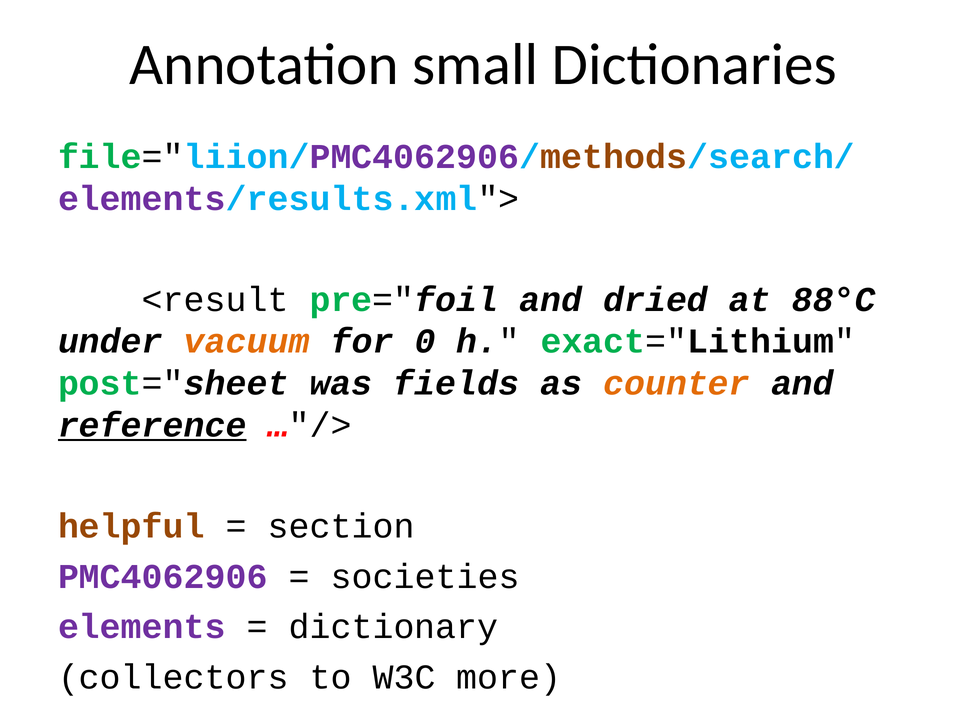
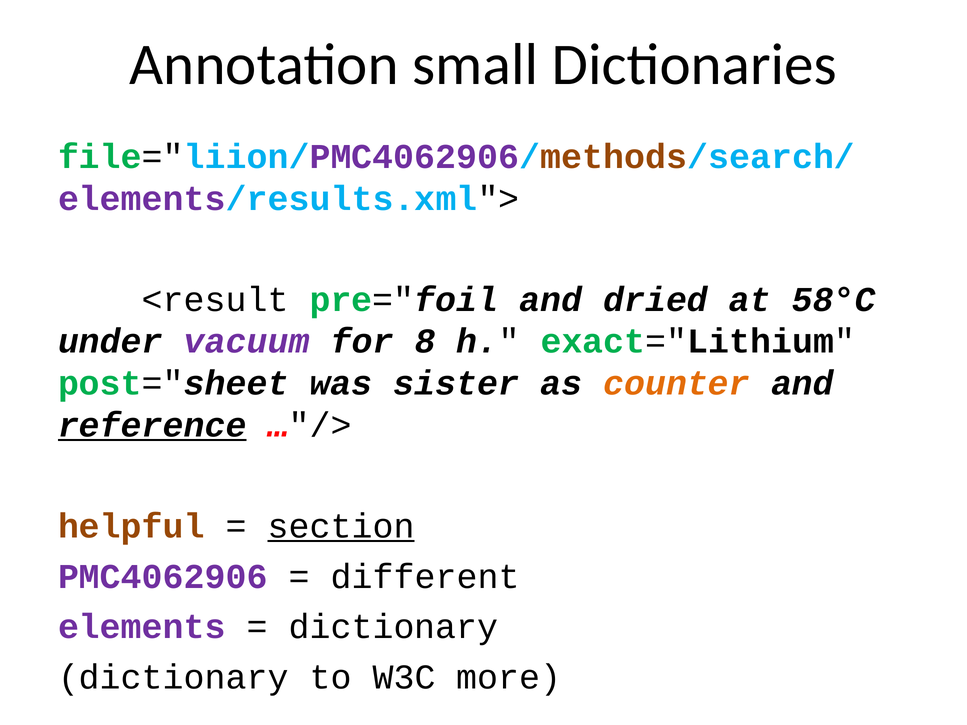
88°C: 88°C -> 58°C
vacuum colour: orange -> purple
0: 0 -> 8
fields: fields -> sister
section underline: none -> present
societies: societies -> different
collectors at (173, 678): collectors -> dictionary
